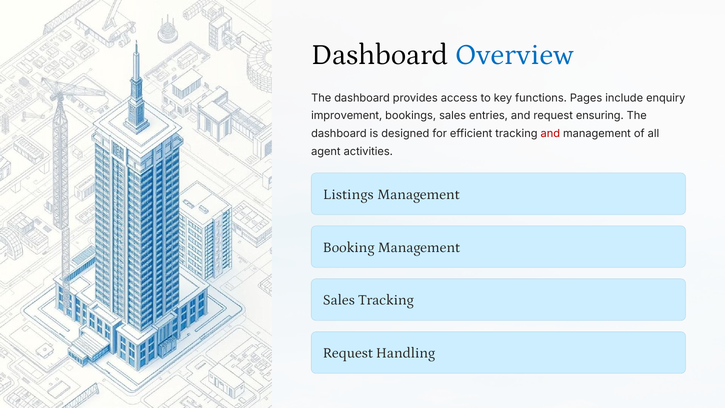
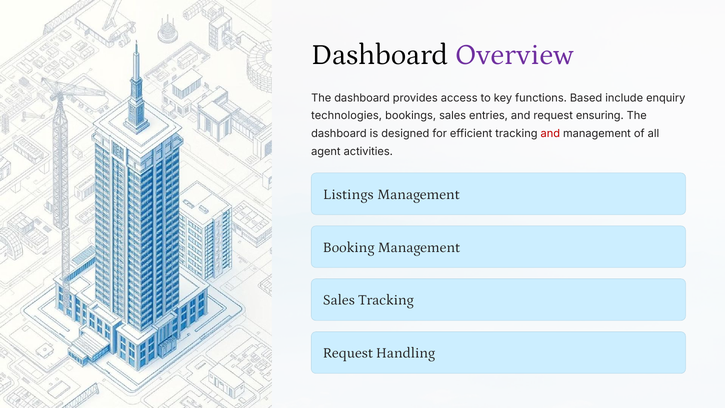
Overview colour: blue -> purple
Pages: Pages -> Based
improvement: improvement -> technologies
